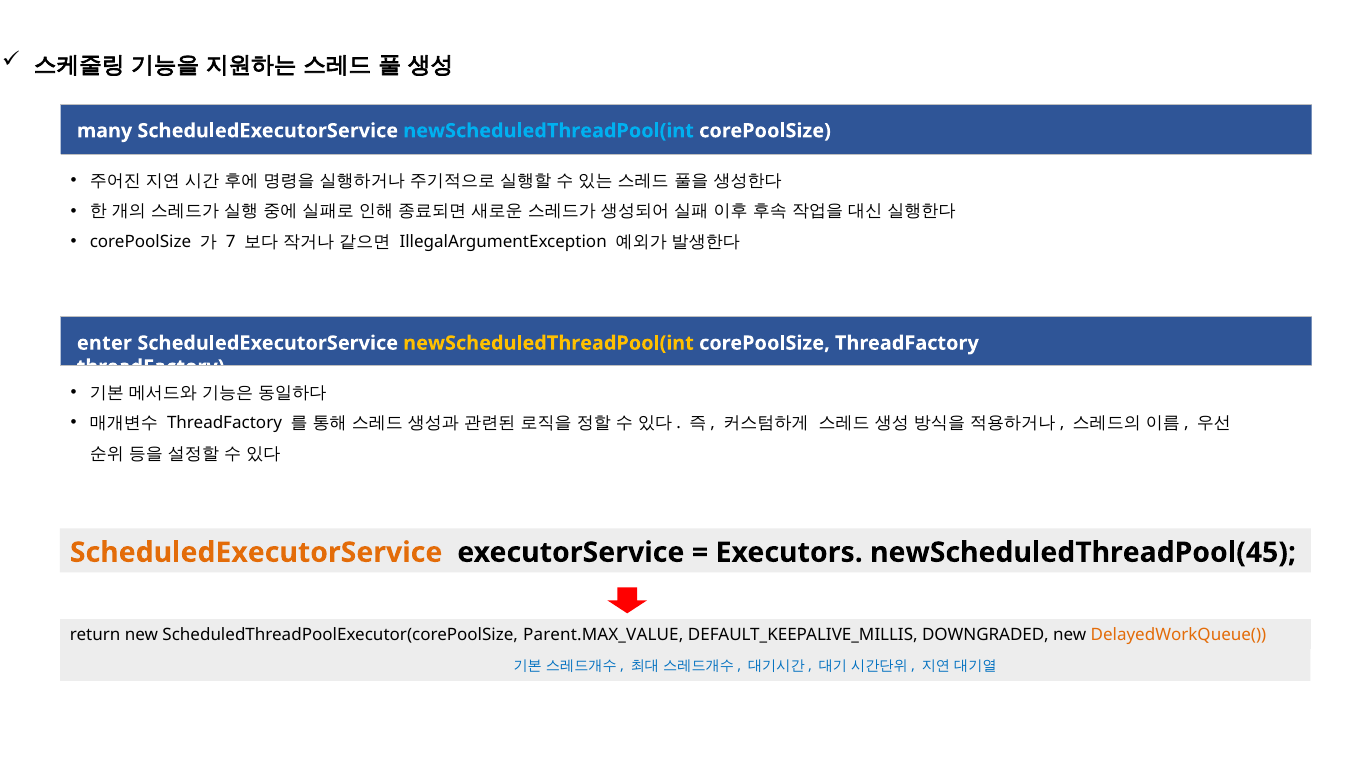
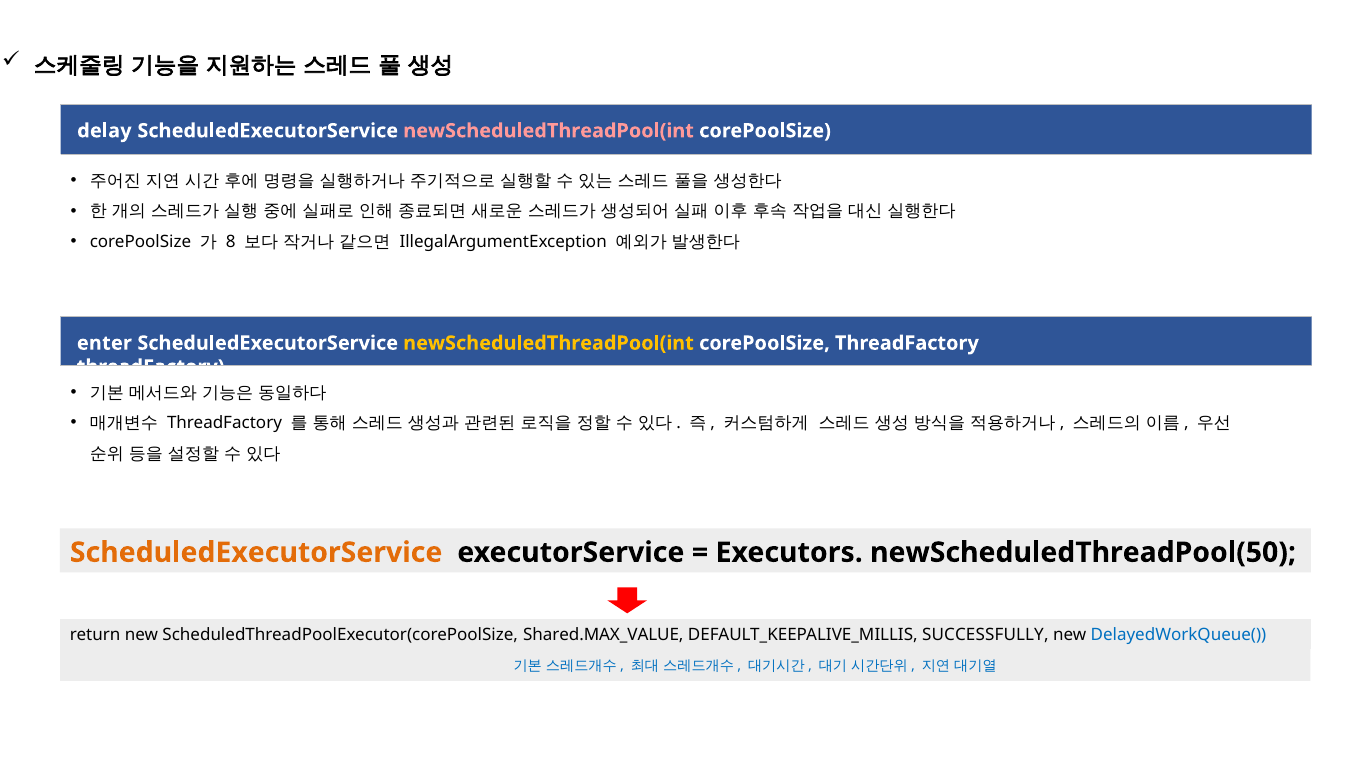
many: many -> delay
newScheduledThreadPool(int at (549, 131) colour: light blue -> pink
7: 7 -> 8
newScheduledThreadPool(45: newScheduledThreadPool(45 -> newScheduledThreadPool(50
Parent.MAX_VALUE: Parent.MAX_VALUE -> Shared.MAX_VALUE
DOWNGRADED: DOWNGRADED -> SUCCESSFULLY
DelayedWorkQueue( colour: orange -> blue
